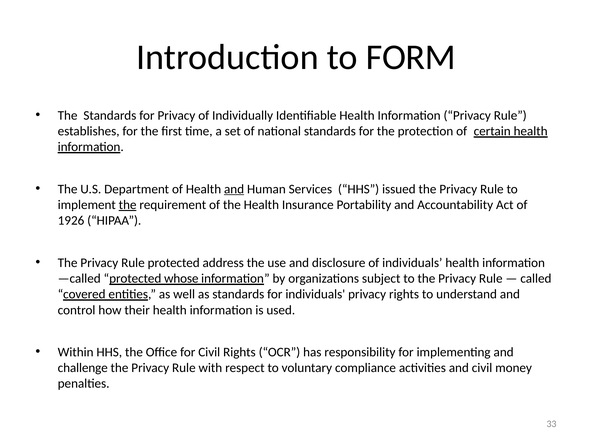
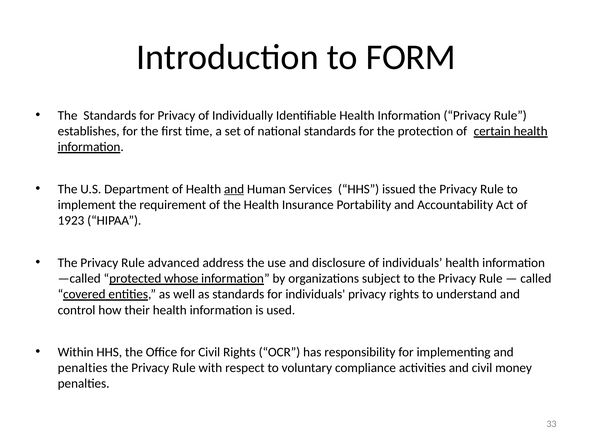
the at (128, 205) underline: present -> none
1926: 1926 -> 1923
Rule protected: protected -> advanced
challenge at (83, 368): challenge -> penalties
